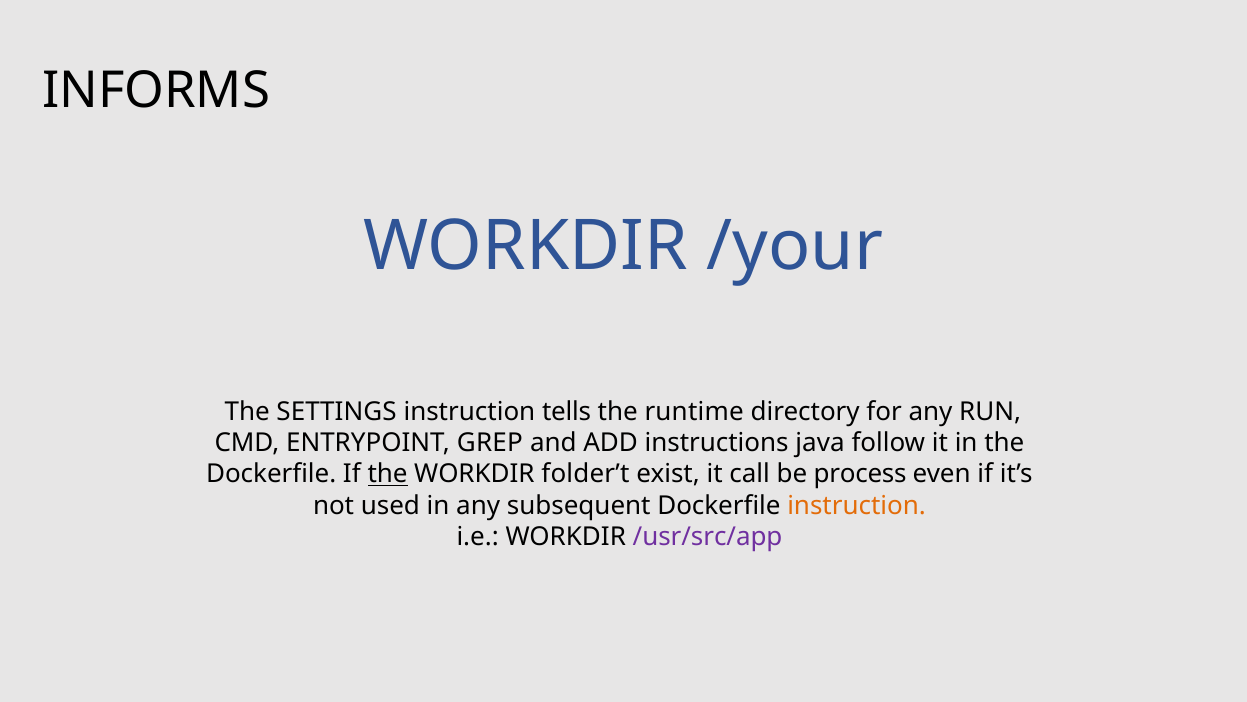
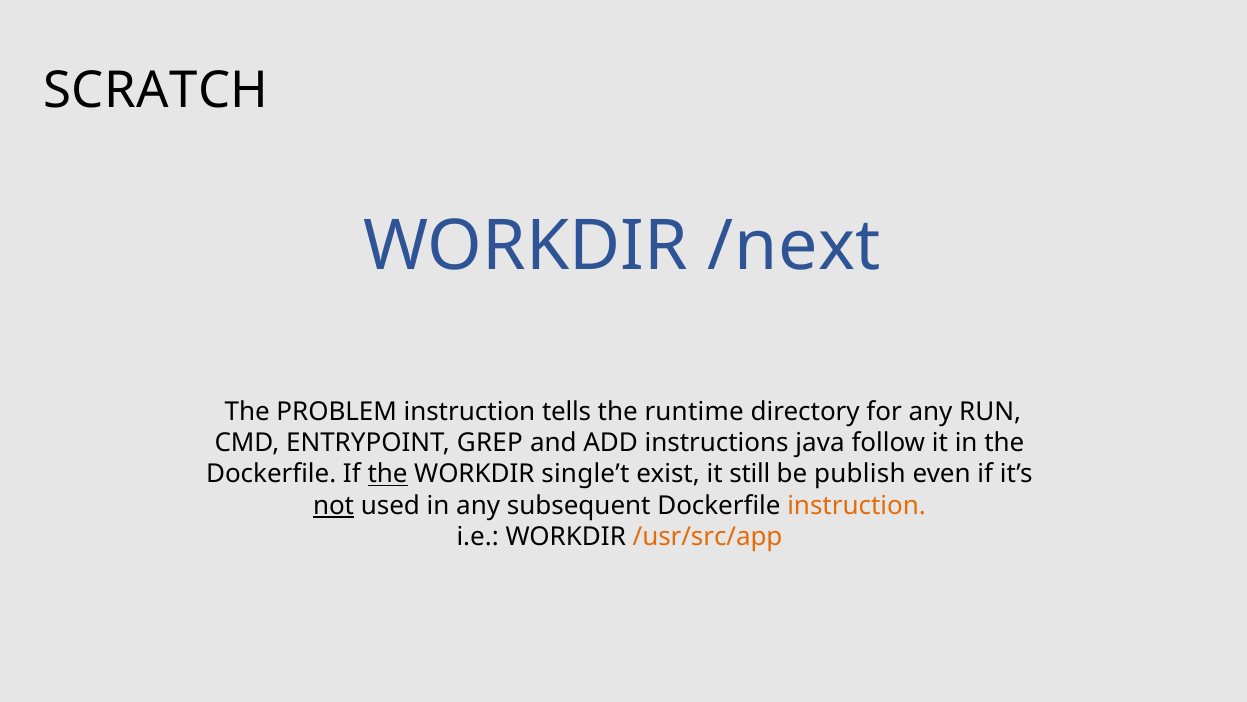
INFORMS: INFORMS -> SCRATCH
/your: /your -> /next
SETTINGS: SETTINGS -> PROBLEM
folder’t: folder’t -> single’t
call: call -> still
process: process -> publish
not underline: none -> present
/usr/src/app colour: purple -> orange
